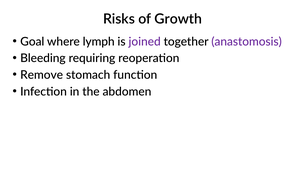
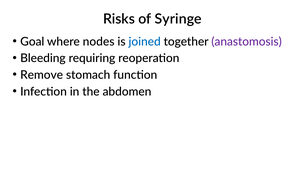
Growth: Growth -> Syringe
lymph: lymph -> nodes
joined colour: purple -> blue
